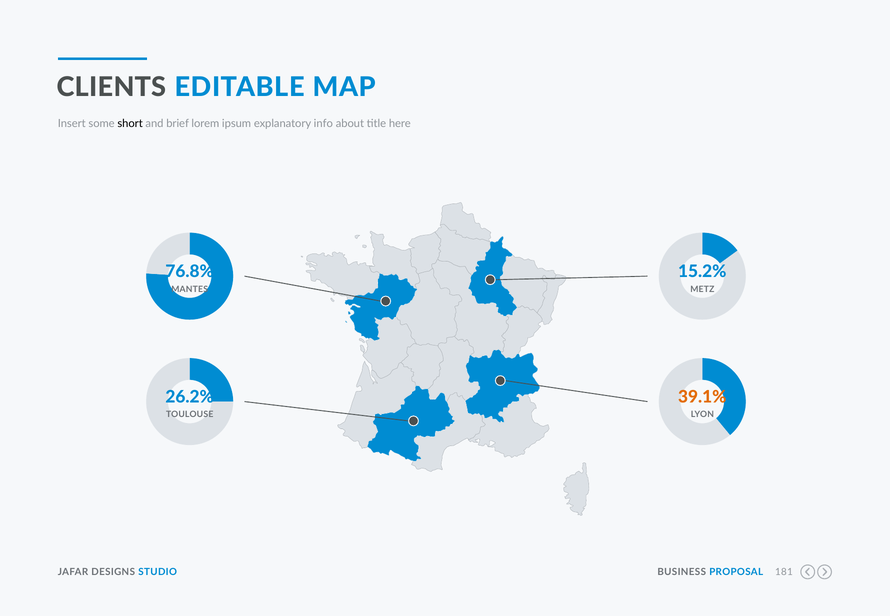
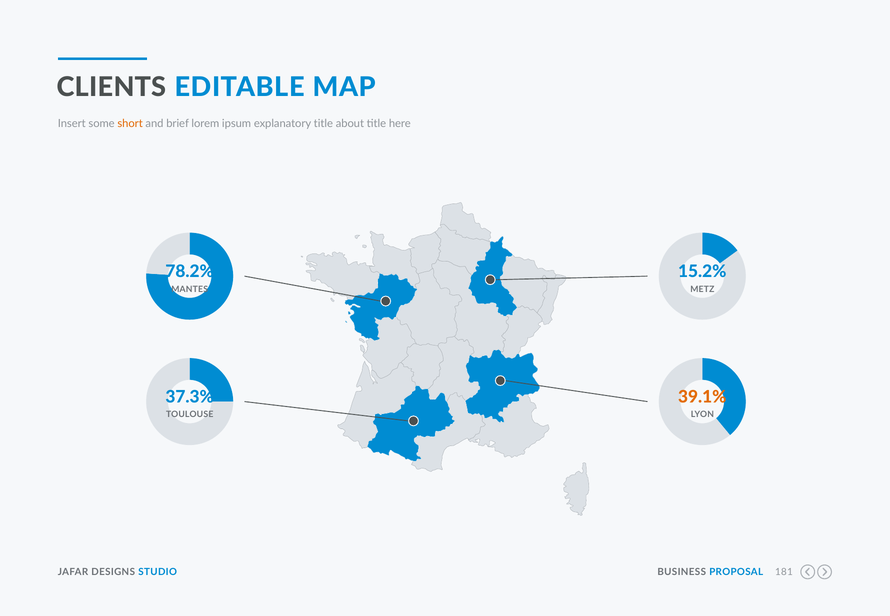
short colour: black -> orange
explanatory info: info -> title
76.8%: 76.8% -> 78.2%
26.2%: 26.2% -> 37.3%
